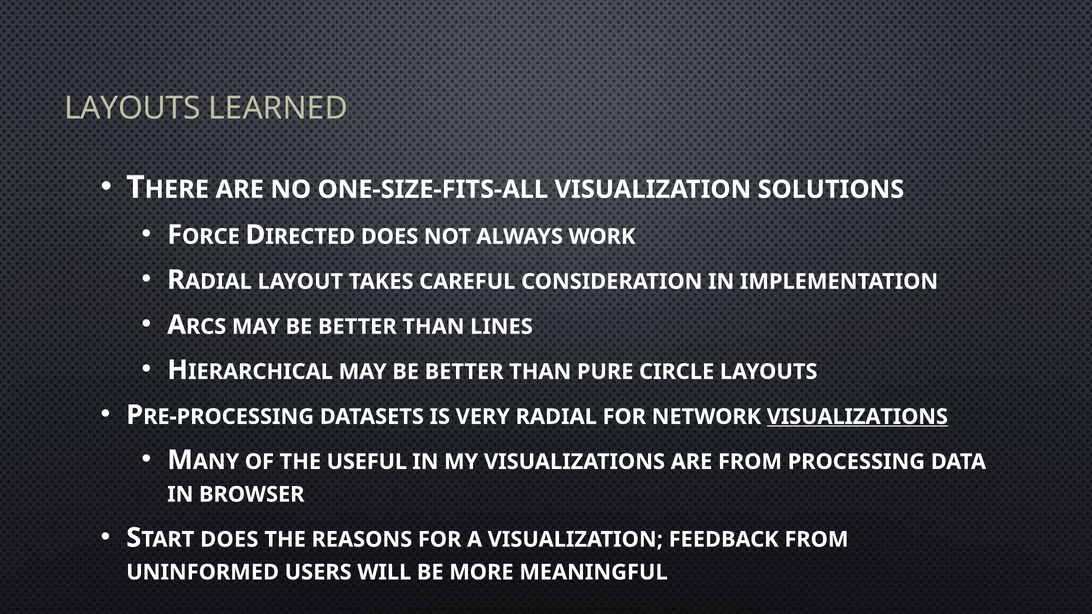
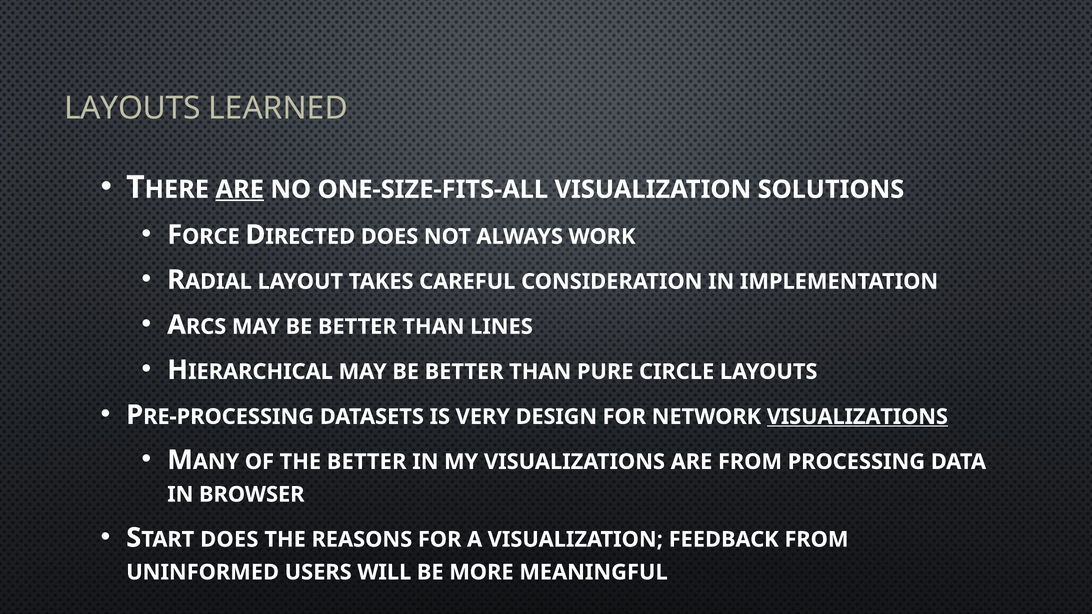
ARE at (240, 190) underline: none -> present
RADIAL: RADIAL -> DESIGN
THE USEFUL: USEFUL -> BETTER
